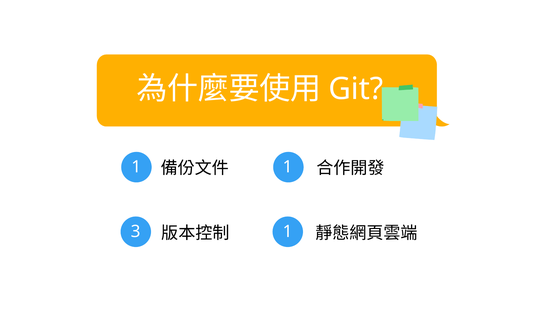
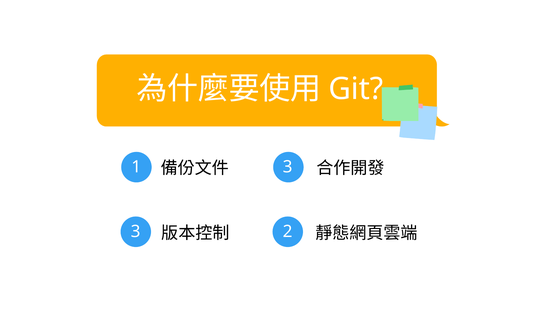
1 1: 1 -> 3
3 1: 1 -> 2
